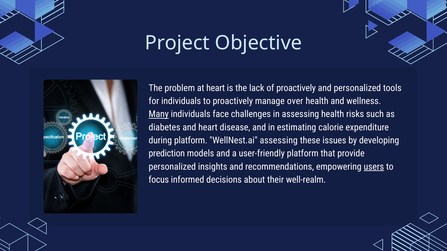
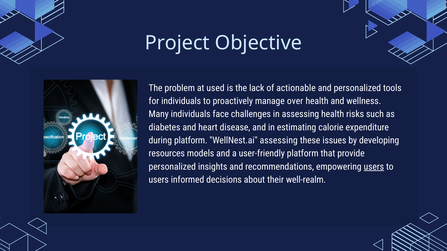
at heart: heart -> used
of proactively: proactively -> actionable
Many underline: present -> none
prediction: prediction -> resources
focus at (159, 180): focus -> users
